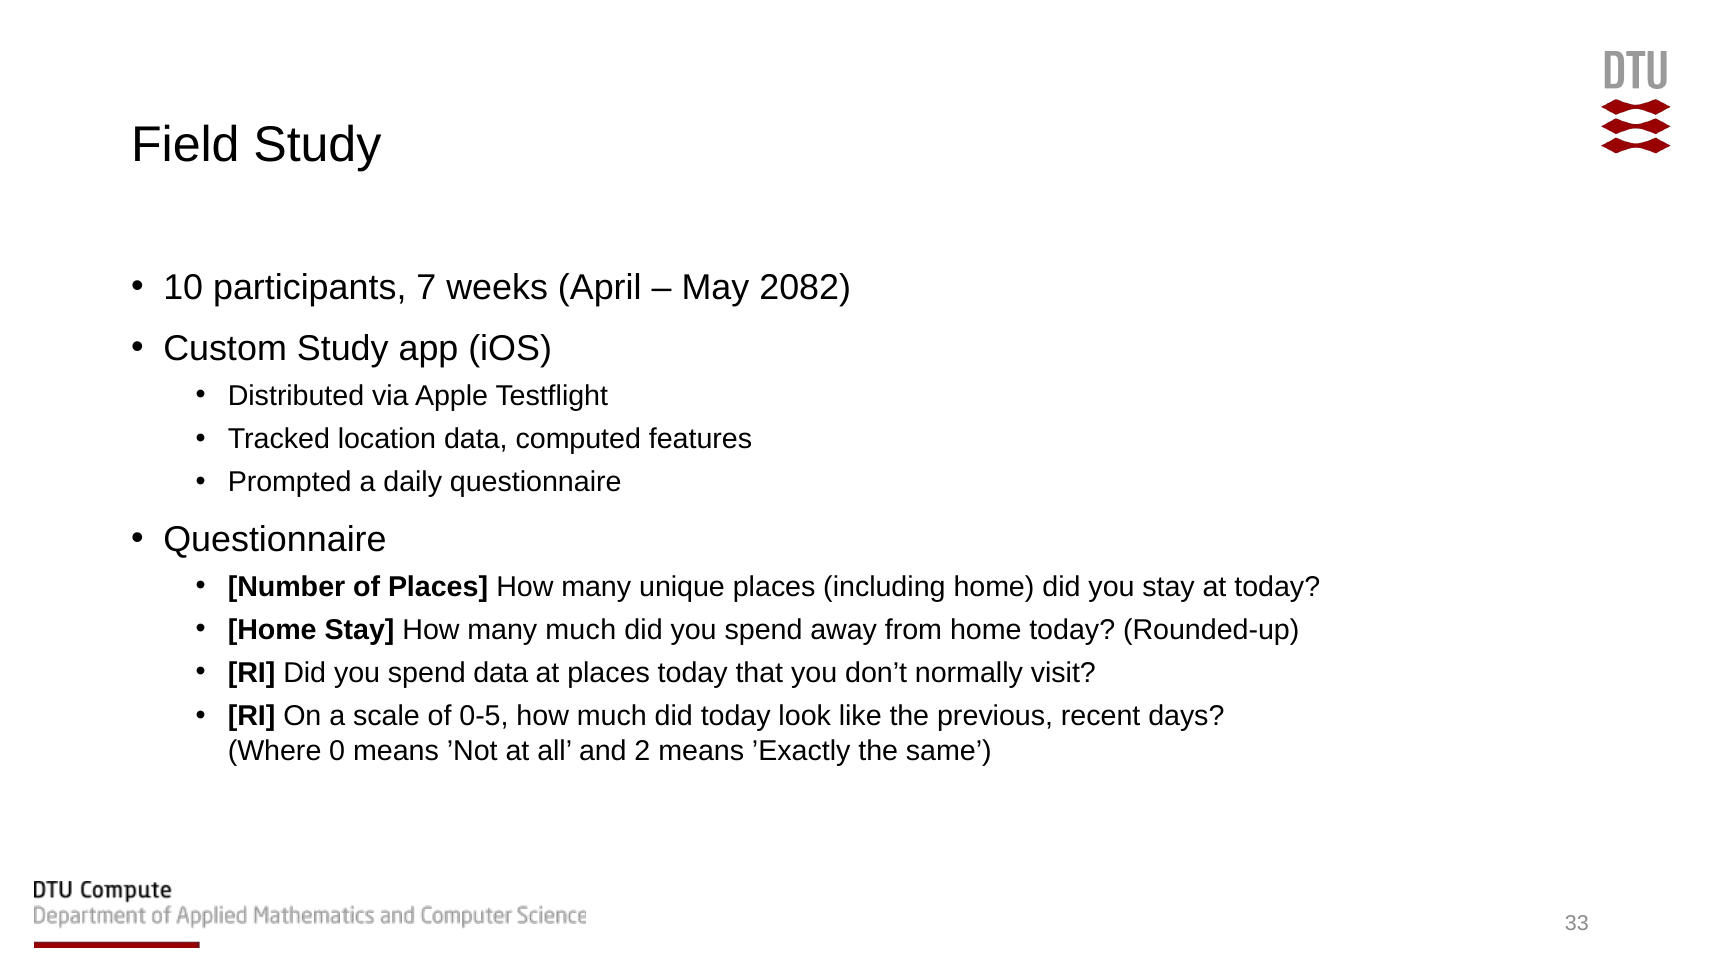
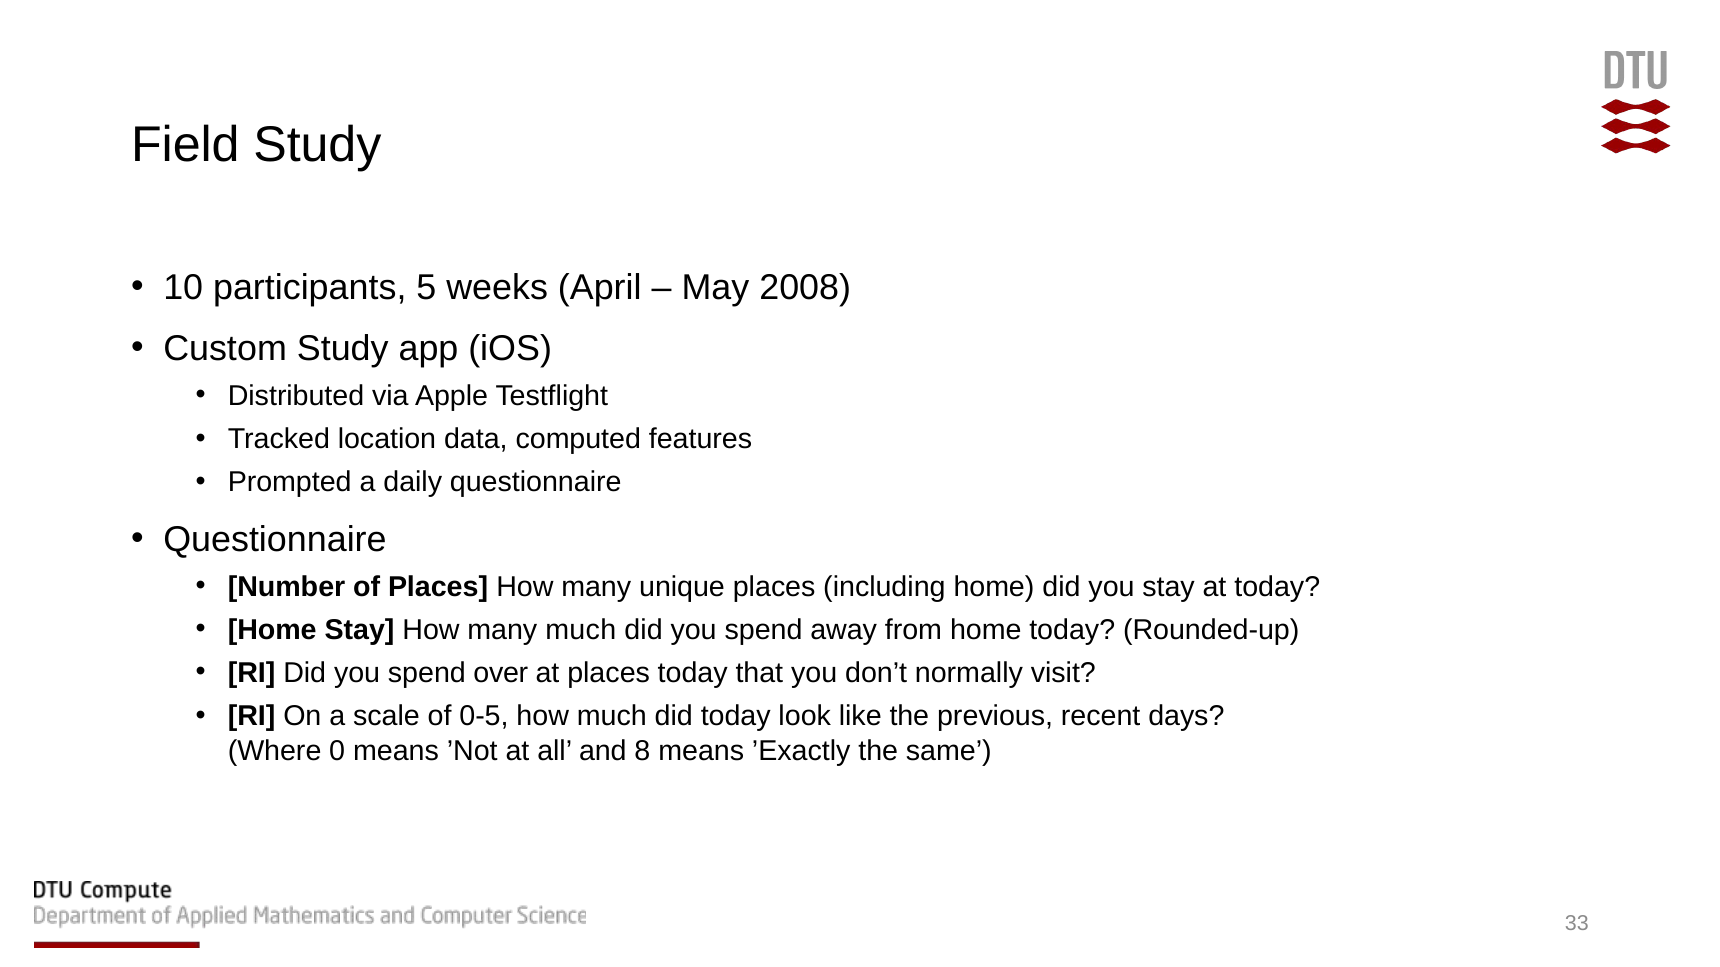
7: 7 -> 5
2082: 2082 -> 2008
spend data: data -> over
2: 2 -> 8
